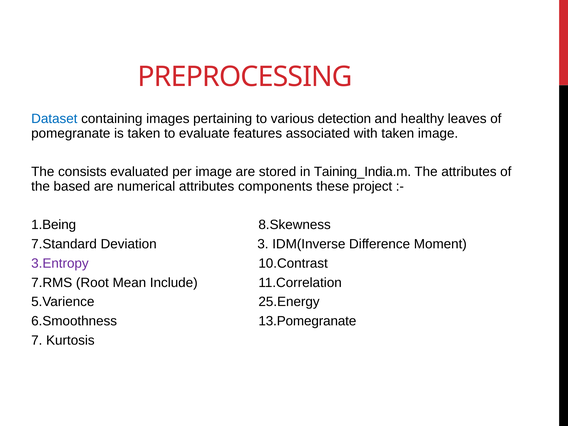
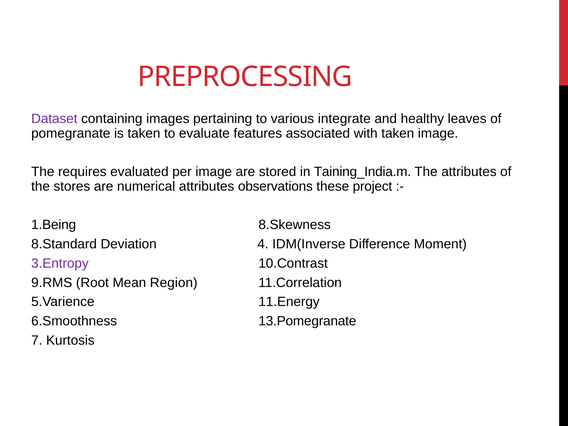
Dataset colour: blue -> purple
detection: detection -> integrate
consists: consists -> requires
based: based -> stores
components: components -> observations
7.Standard: 7.Standard -> 8.Standard
3: 3 -> 4
7.RMS: 7.RMS -> 9.RMS
Include: Include -> Region
25.Energy: 25.Energy -> 11.Energy
